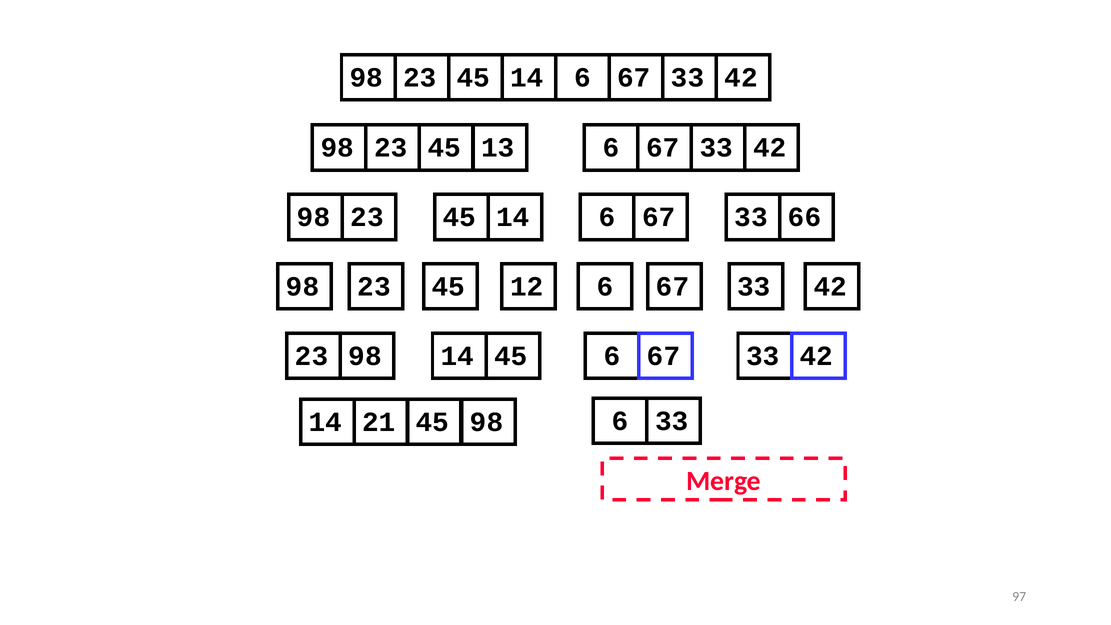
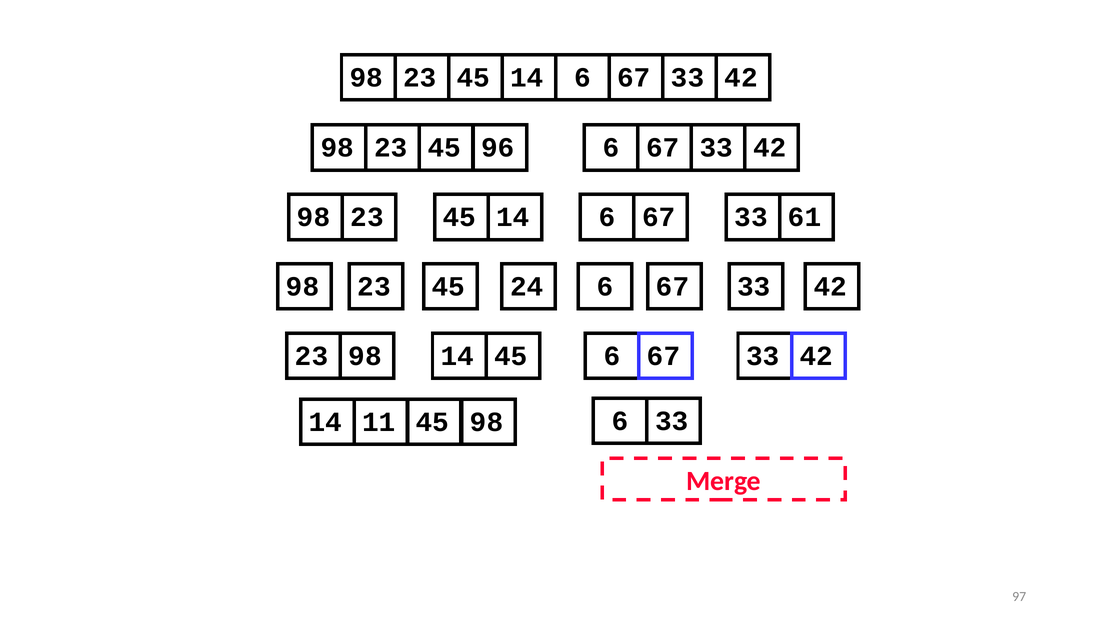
13: 13 -> 96
66: 66 -> 61
12: 12 -> 24
21: 21 -> 11
